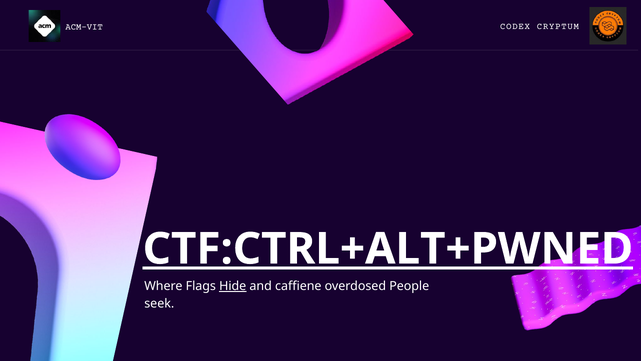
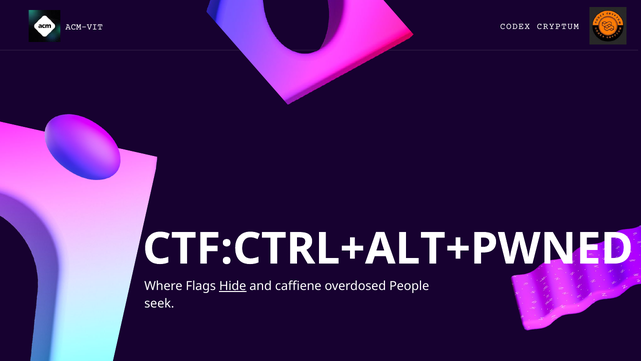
CTF:CTRL+ALT+PWNED underline: present -> none
